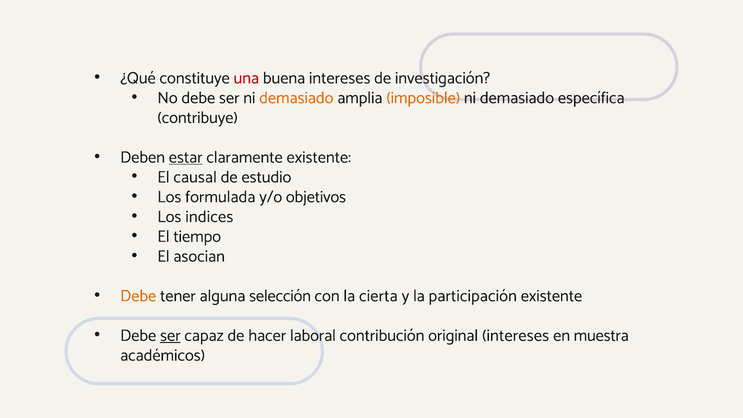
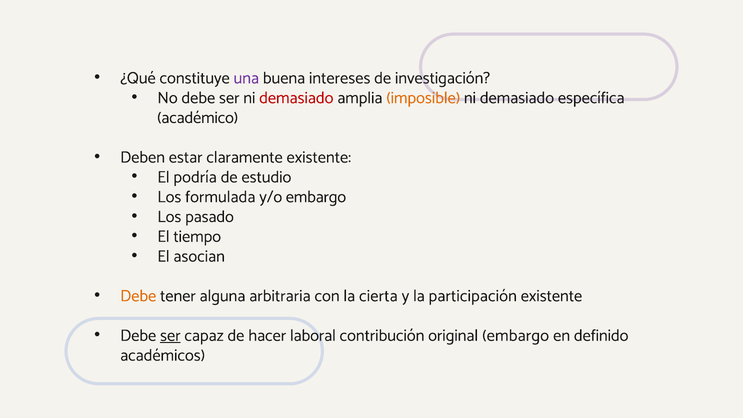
una colour: red -> purple
demasiado at (296, 98) colour: orange -> red
contribuye: contribuye -> académico
estar underline: present -> none
causal: causal -> podría
y/o objetivos: objetivos -> embargo
indices: indices -> pasado
selección: selección -> arbitraria
original intereses: intereses -> embargo
muestra: muestra -> definido
